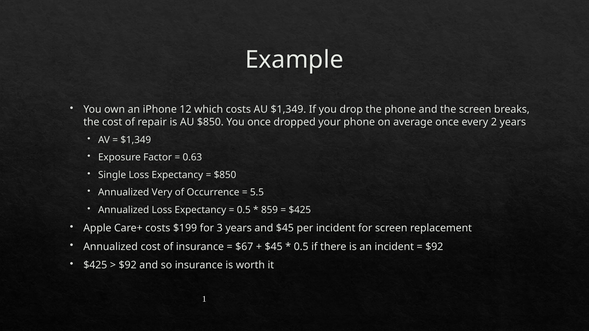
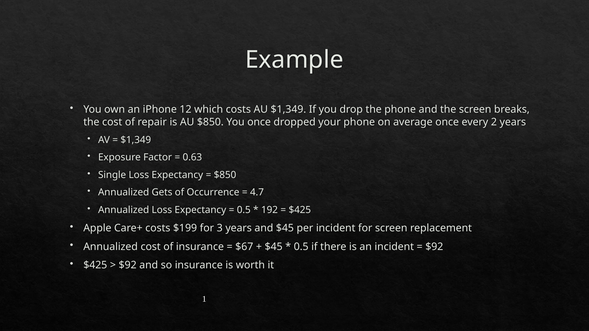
Very: Very -> Gets
5.5: 5.5 -> 4.7
859: 859 -> 192
